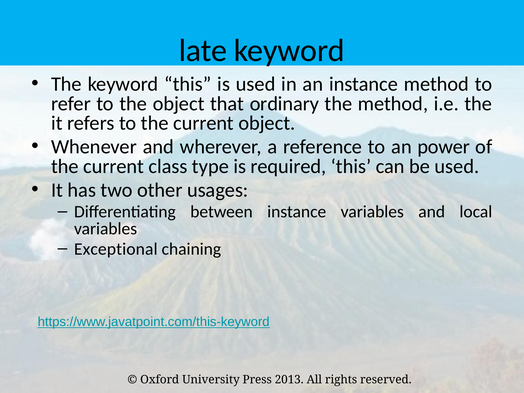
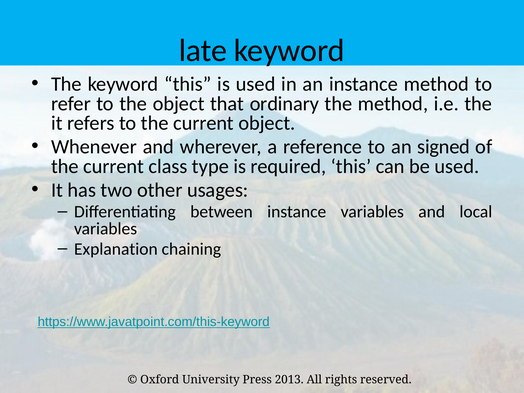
power: power -> signed
Exceptional: Exceptional -> Explanation
